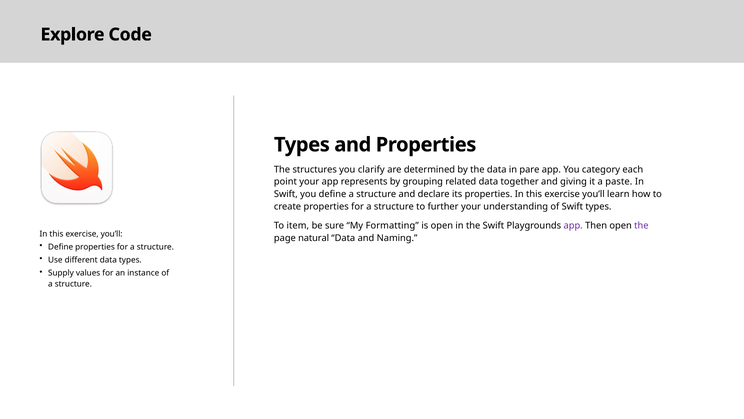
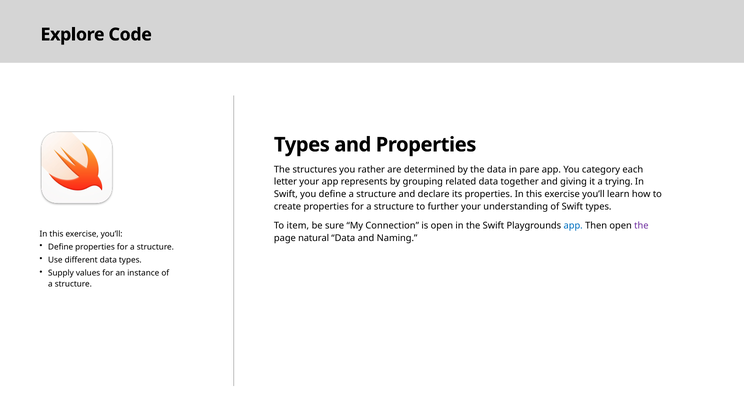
clarify: clarify -> rather
point: point -> letter
paste: paste -> trying
Formatting: Formatting -> Connection
app at (573, 225) colour: purple -> blue
